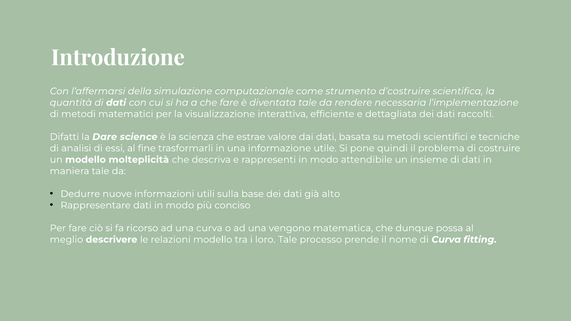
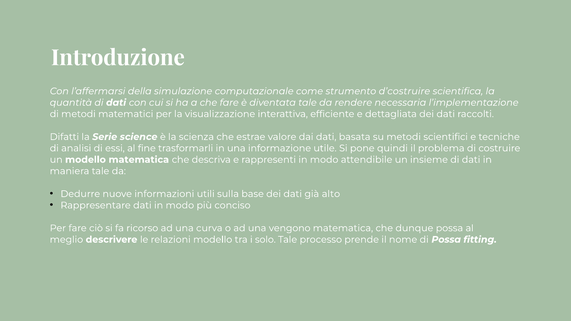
Dare: Dare -> Serie
modello molteplicità: molteplicità -> matematica
loro: loro -> solo
di Curva: Curva -> Possa
